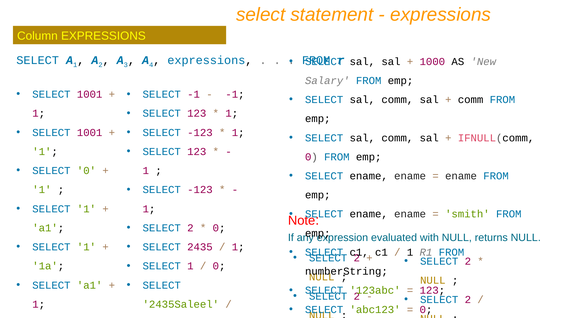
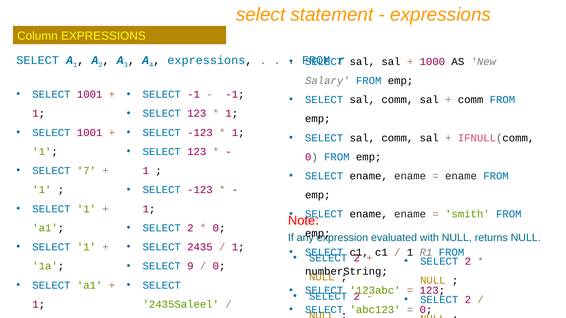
SELECT 0: 0 -> 7
1 at (190, 266): 1 -> 9
